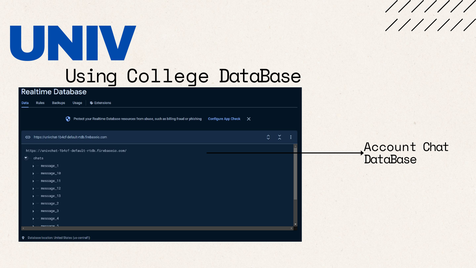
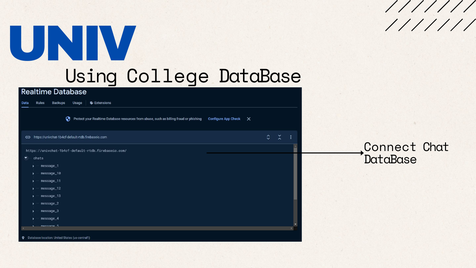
Account: Account -> Connect
